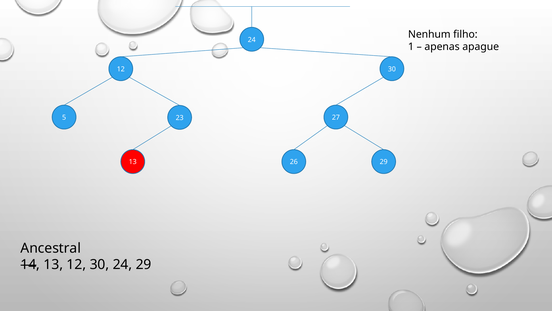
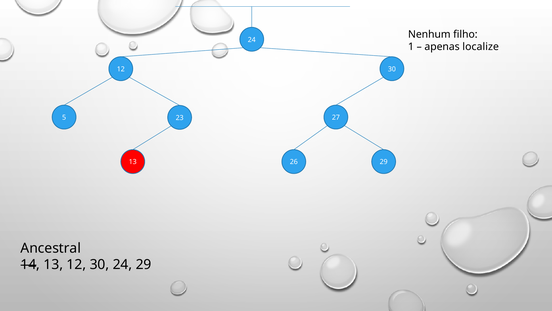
apague: apague -> localize
